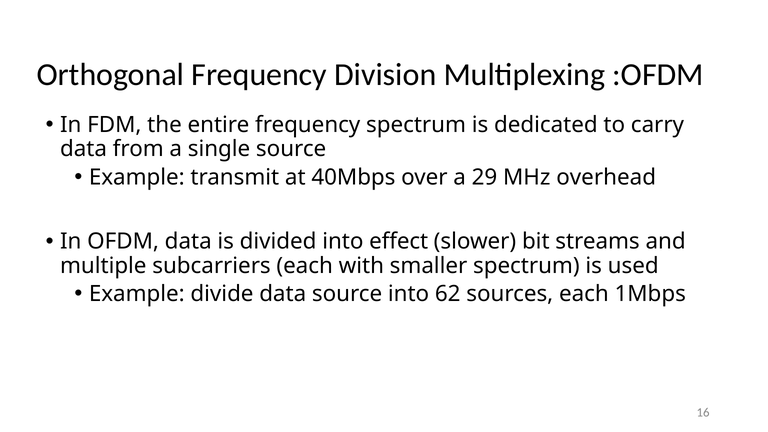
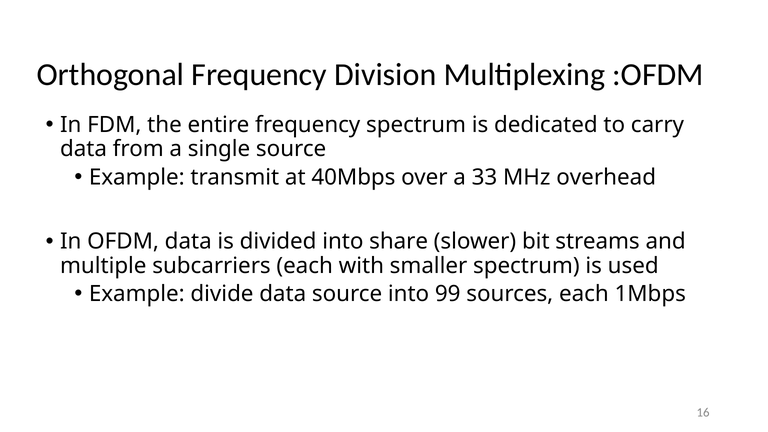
29: 29 -> 33
effect: effect -> share
62: 62 -> 99
